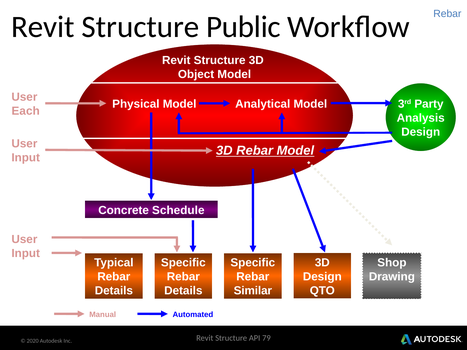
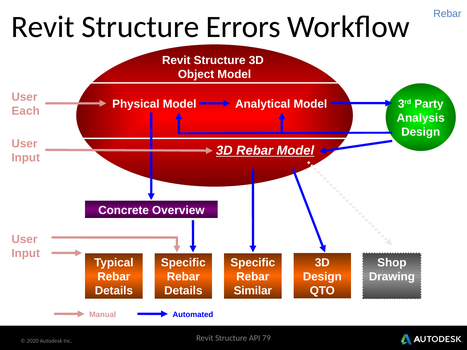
Public: Public -> Errors
Schedule: Schedule -> Overview
